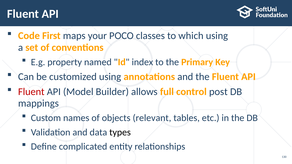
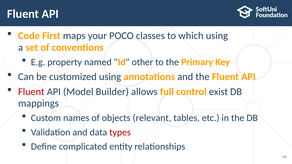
index: index -> other
post: post -> exist
types colour: black -> red
